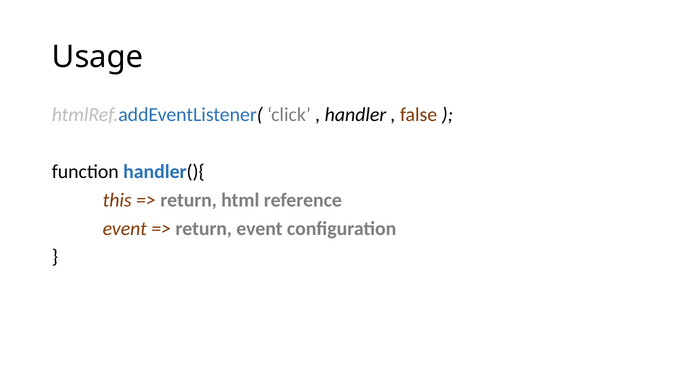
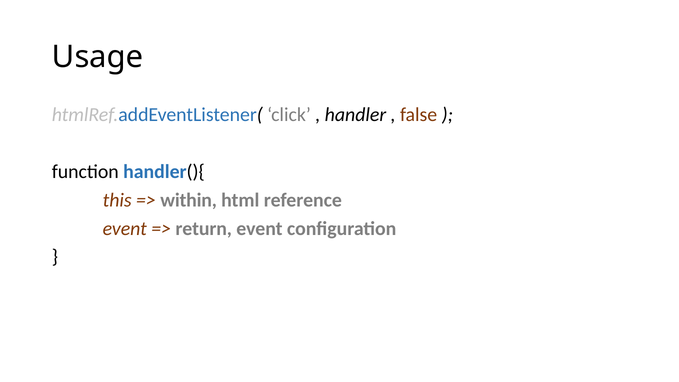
return at (189, 200): return -> within
